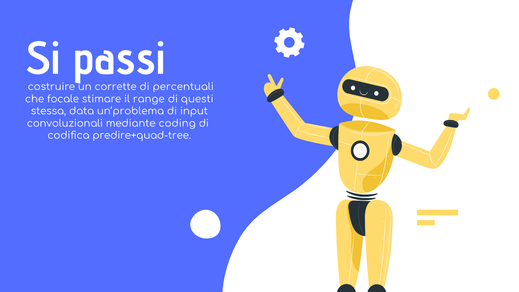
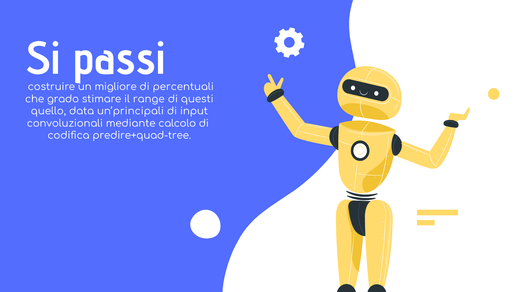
corrette: corrette -> migliore
focale: focale -> grado
stessa: stessa -> quello
un’problema: un’problema -> un’principali
coding: coding -> calcolo
